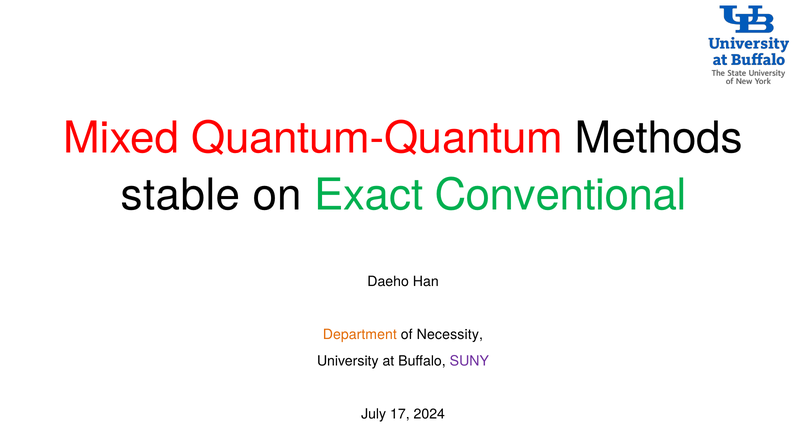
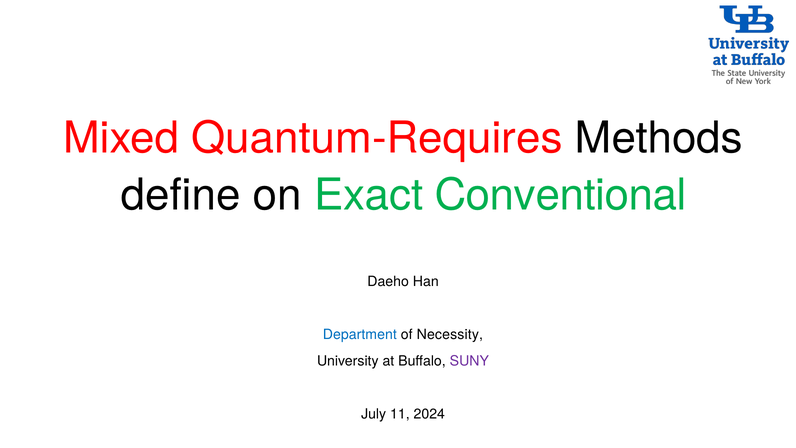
Quantum-Quantum: Quantum-Quantum -> Quantum-Requires
stable: stable -> define
Department colour: orange -> blue
17: 17 -> 11
